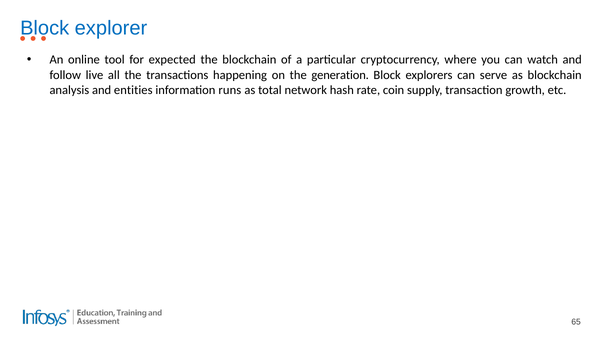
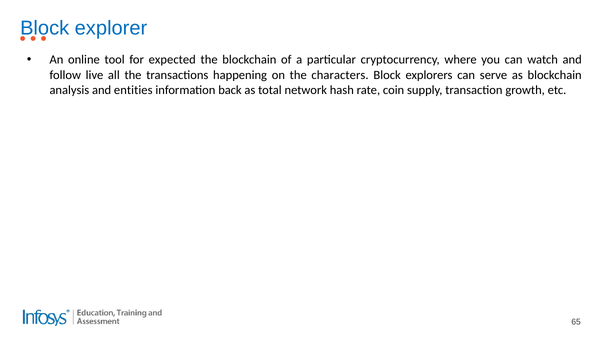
generation: generation -> characters
runs: runs -> back
